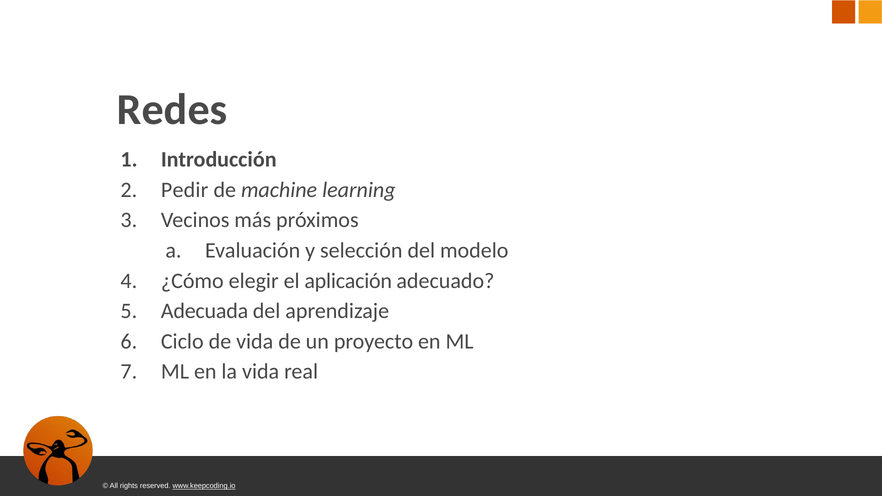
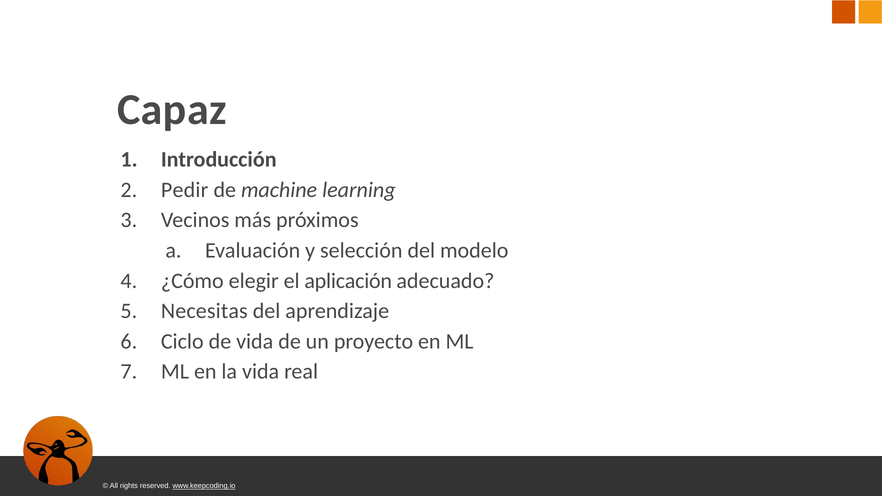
Redes: Redes -> Capaz
Adecuada: Adecuada -> Necesitas
